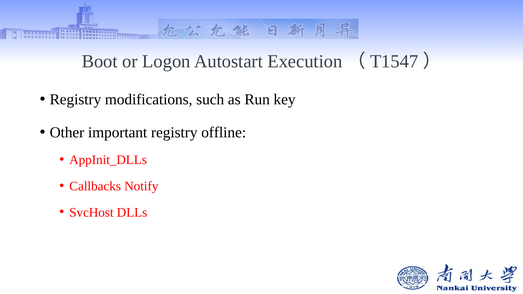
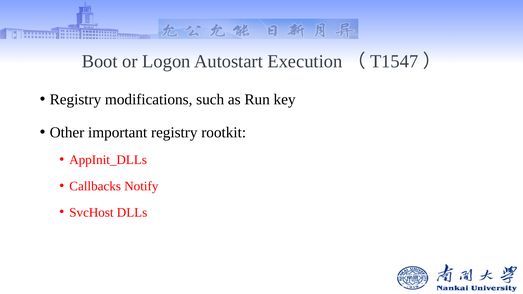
offline: offline -> rootkit
